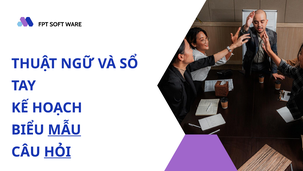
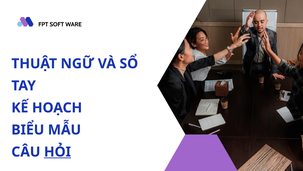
MẪU underline: present -> none
